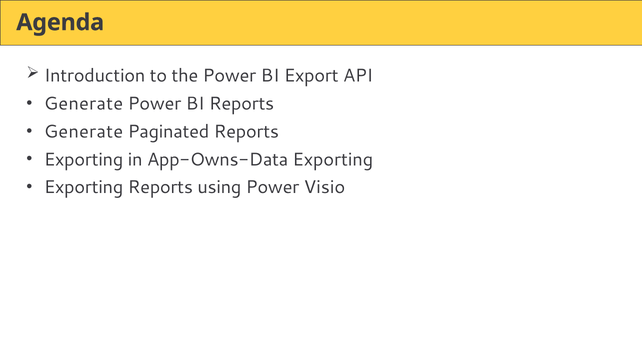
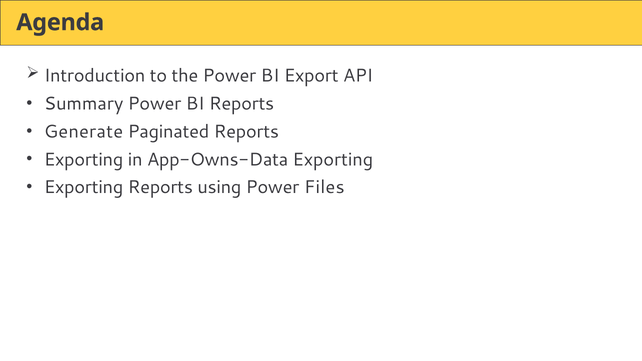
Generate at (84, 104): Generate -> Summary
Visio: Visio -> Files
